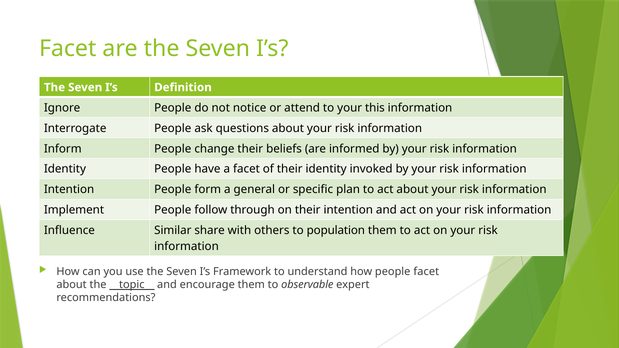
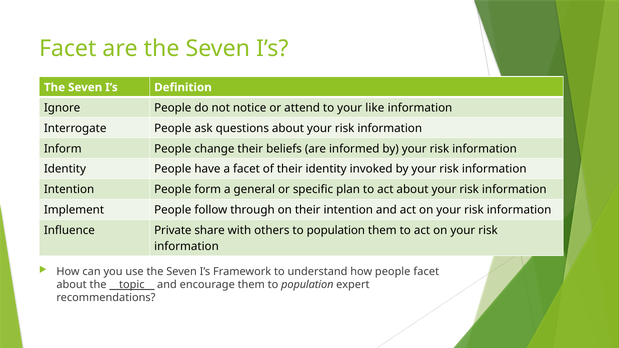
this: this -> like
Similar: Similar -> Private
them to observable: observable -> population
